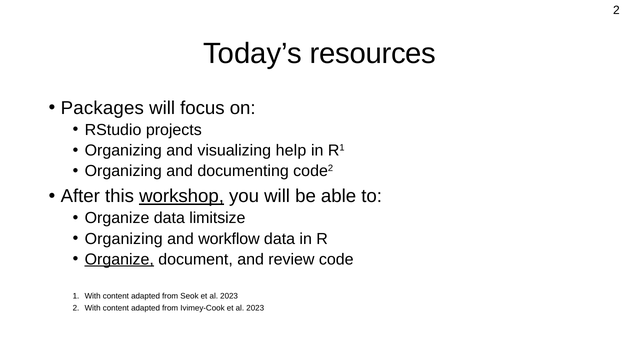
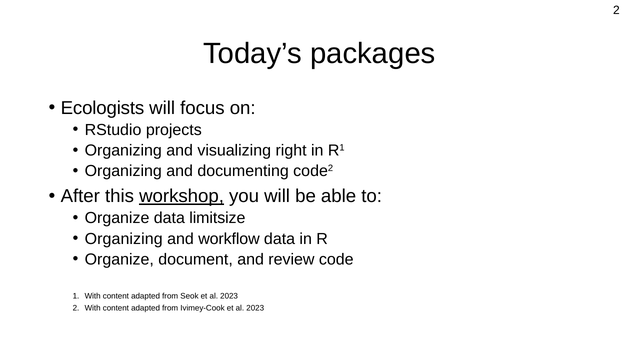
resources: resources -> packages
Packages: Packages -> Ecologists
help: help -> right
Organize at (119, 260) underline: present -> none
